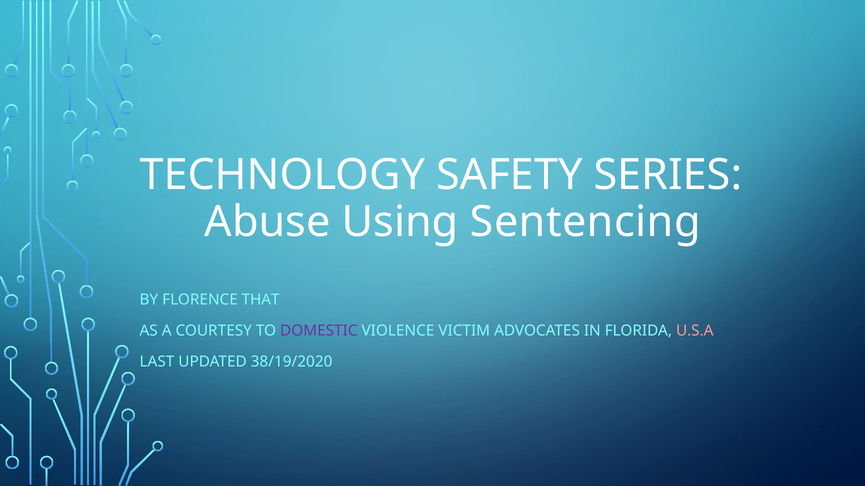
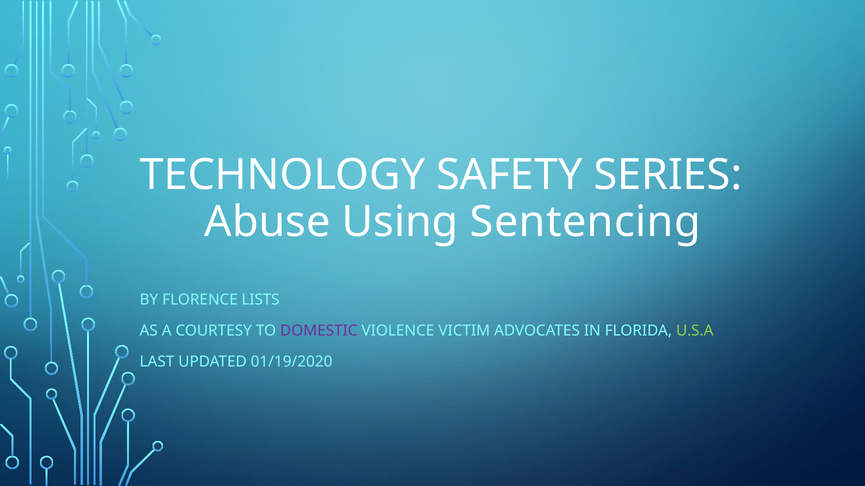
THAT: THAT -> LISTS
U.S.A colour: pink -> light green
38/19/2020: 38/19/2020 -> 01/19/2020
